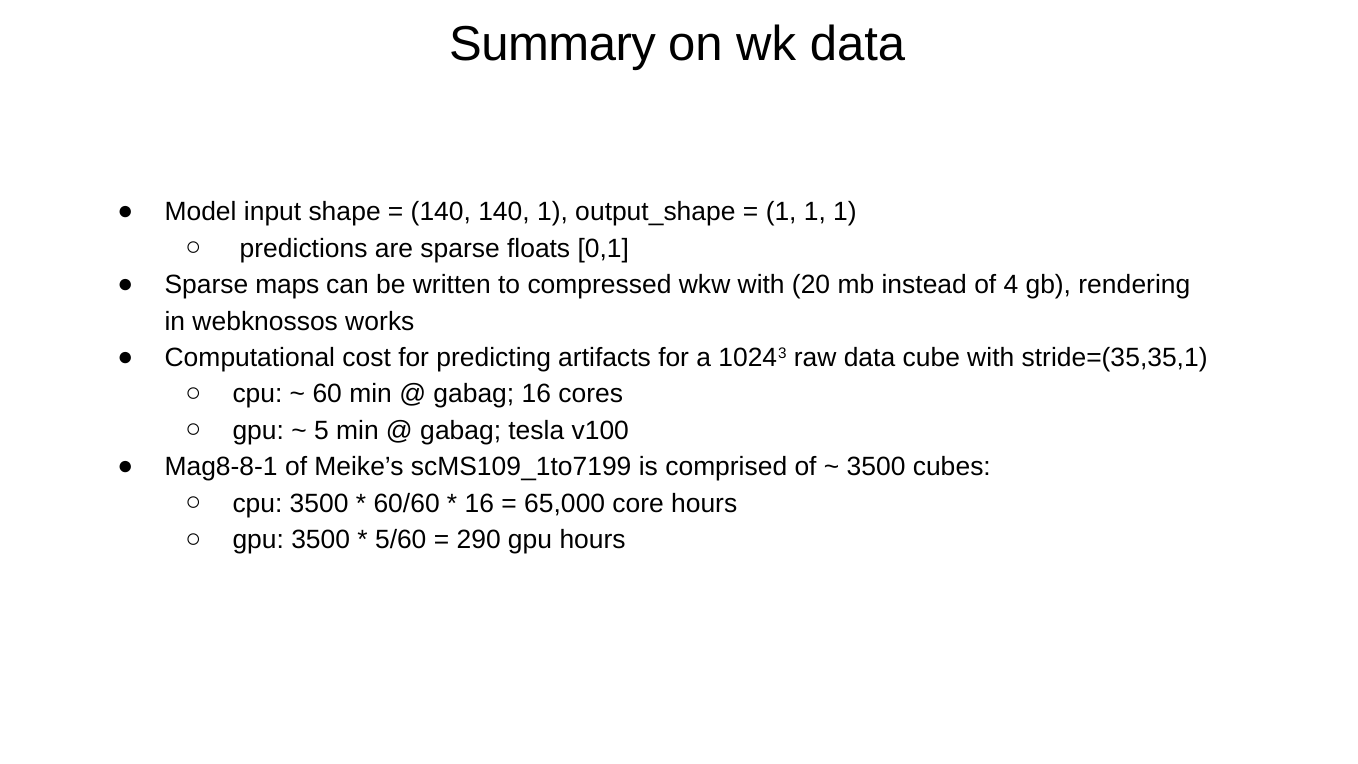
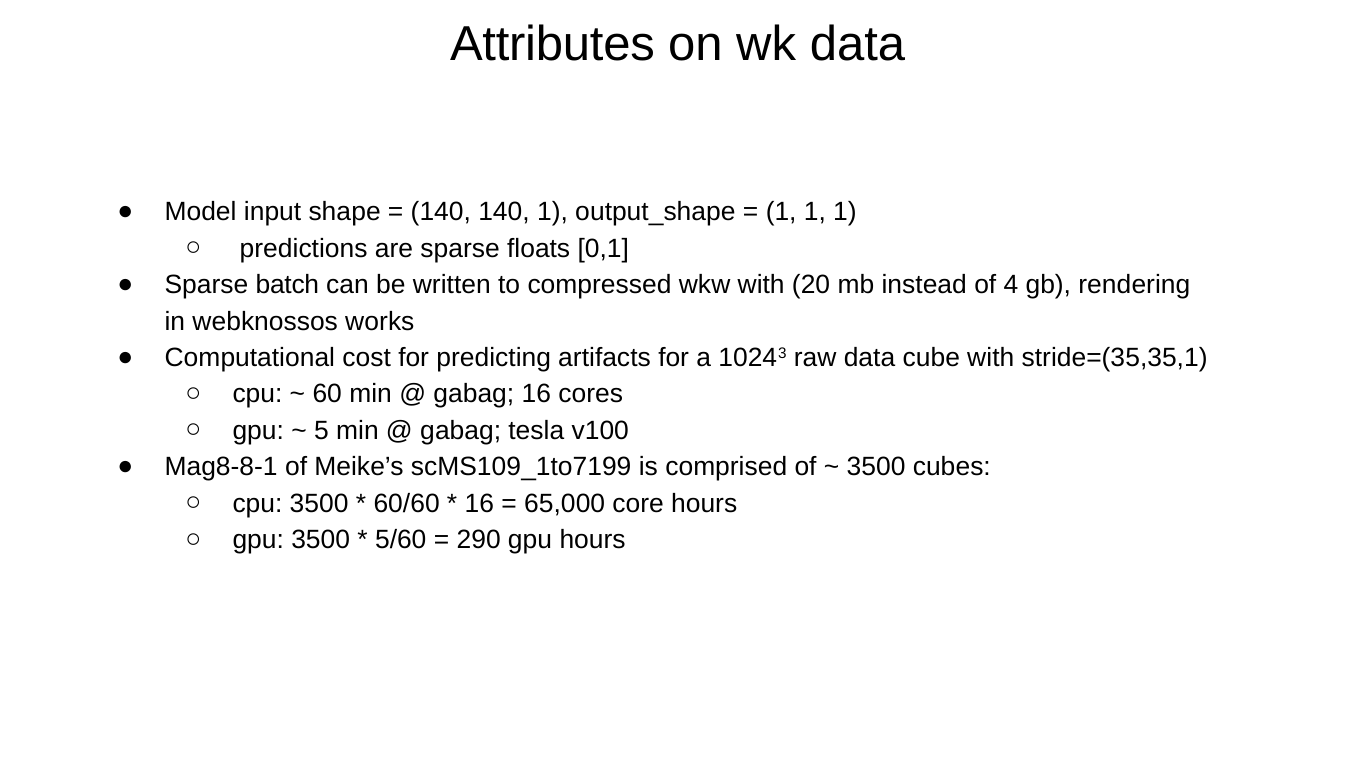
Summary: Summary -> Attributes
maps: maps -> batch
